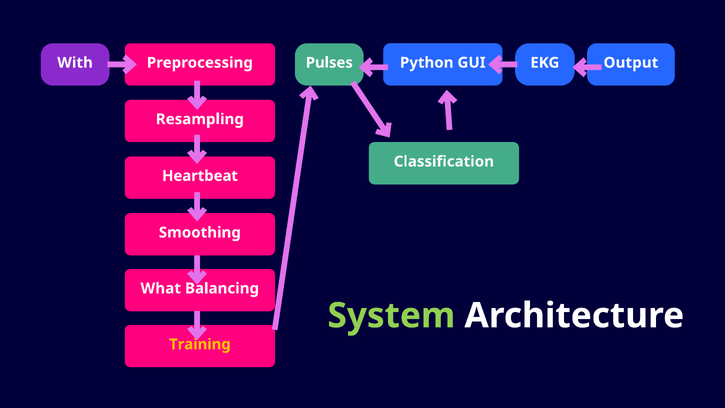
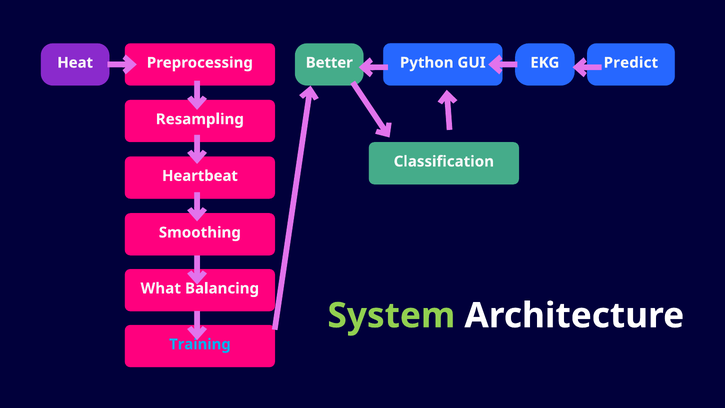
With: With -> Heat
Pulses: Pulses -> Better
Output: Output -> Predict
Training colour: yellow -> light blue
